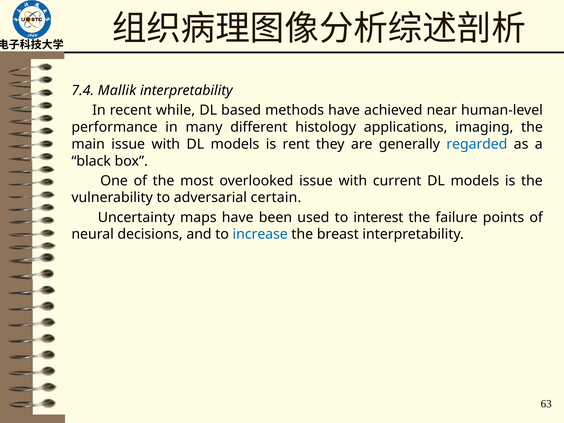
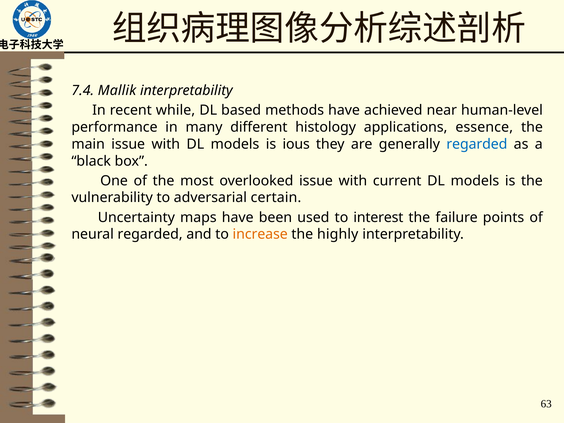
imaging: imaging -> essence
rent: rent -> ious
neural decisions: decisions -> regarded
increase colour: blue -> orange
breast: breast -> highly
